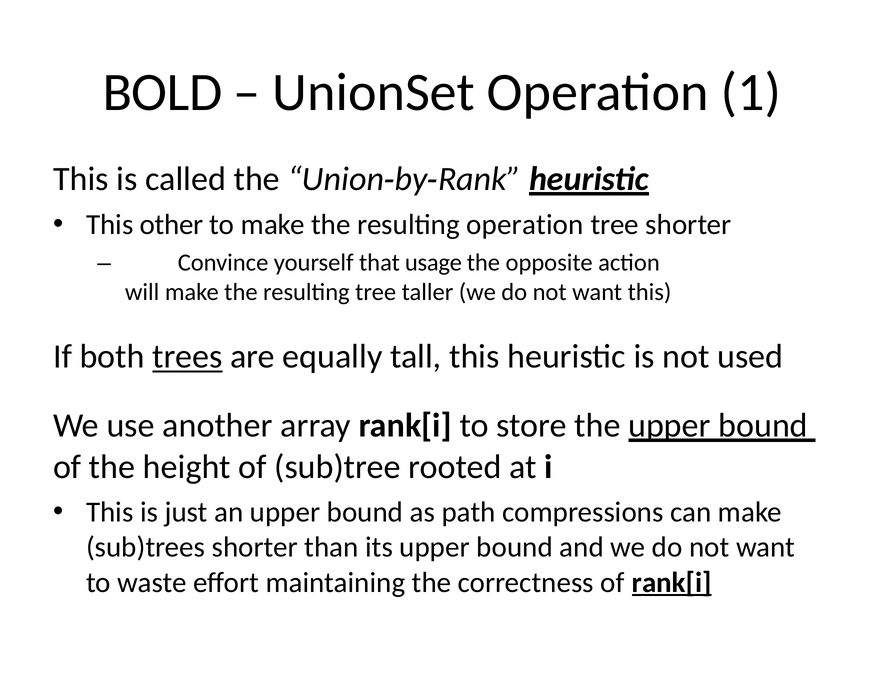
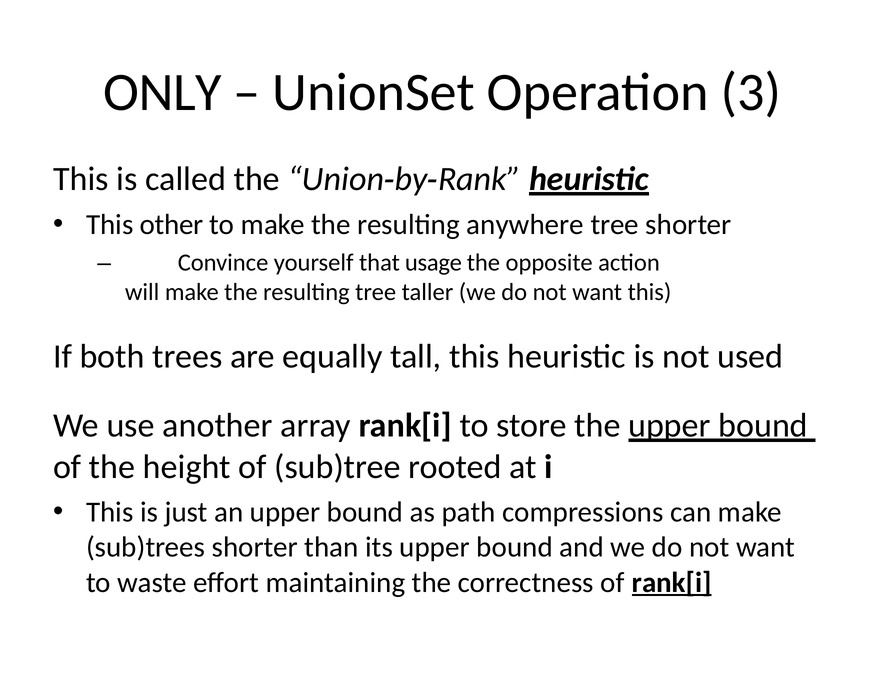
BOLD: BOLD -> ONLY
1: 1 -> 3
resulting operation: operation -> anywhere
trees underline: present -> none
